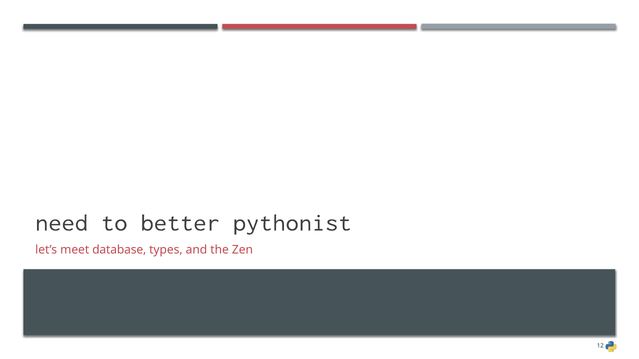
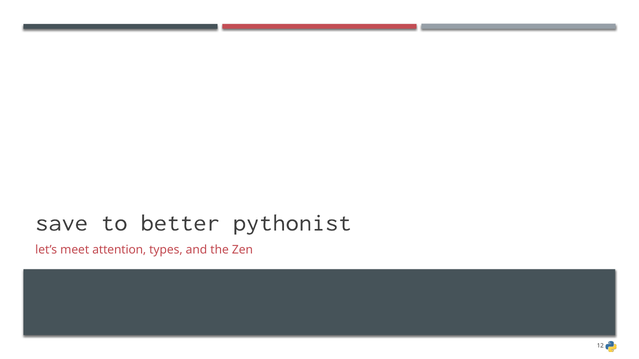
need: need -> save
database: database -> attention
